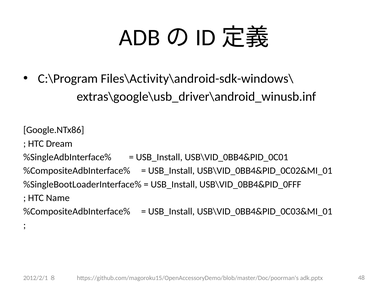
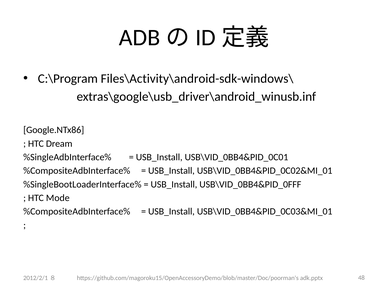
Name: Name -> Mode
